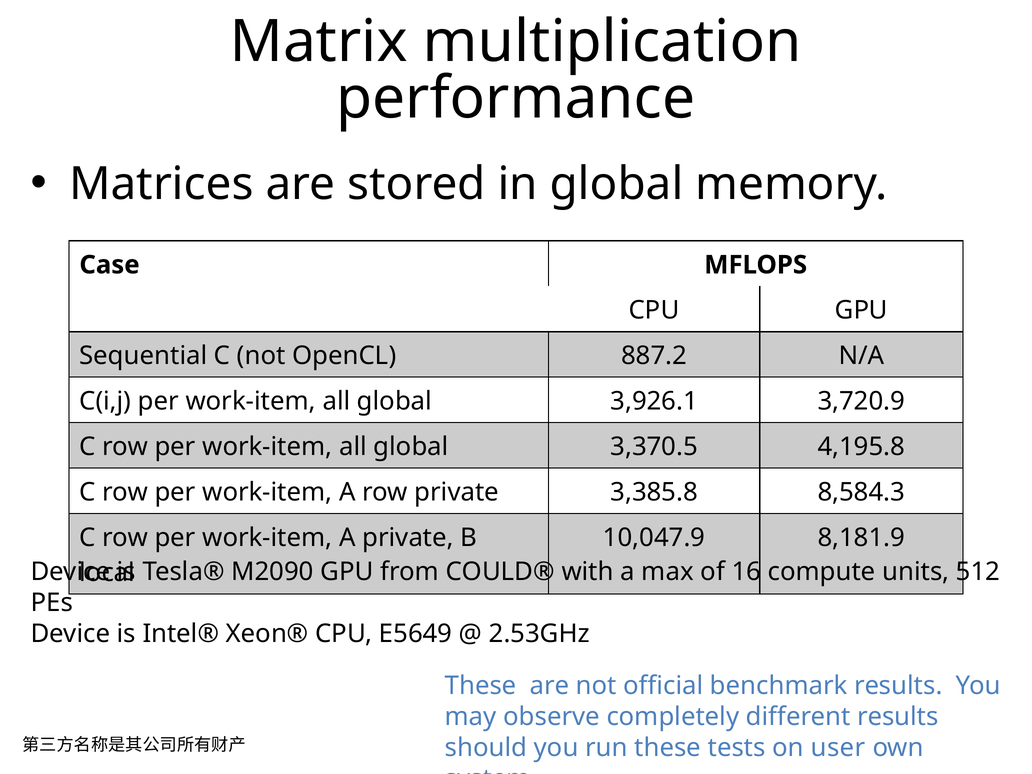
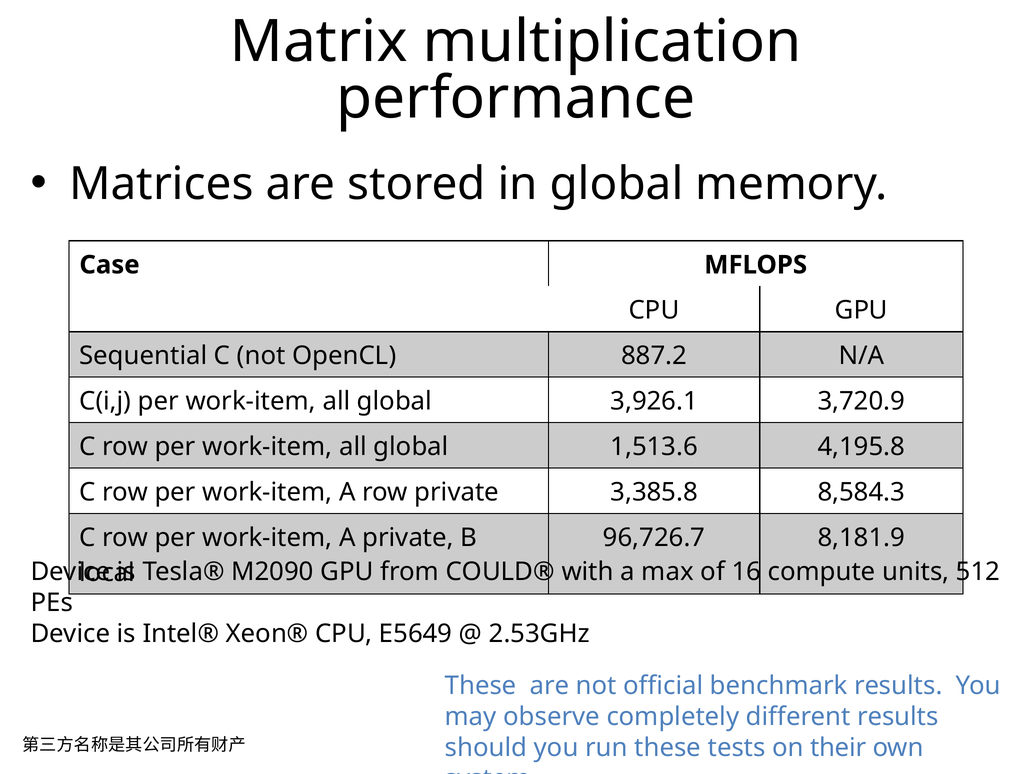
3,370.5: 3,370.5 -> 1,513.6
10,047.9: 10,047.9 -> 96,726.7
user: user -> their
